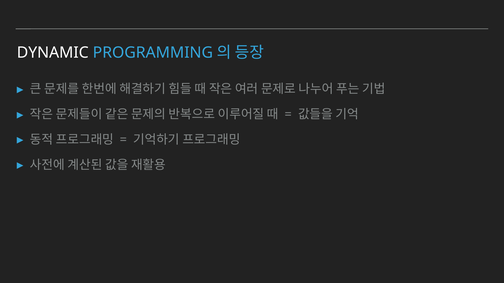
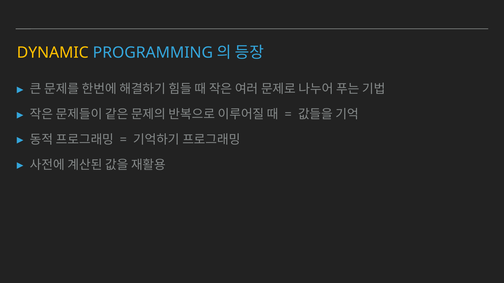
DYNAMIC colour: white -> yellow
